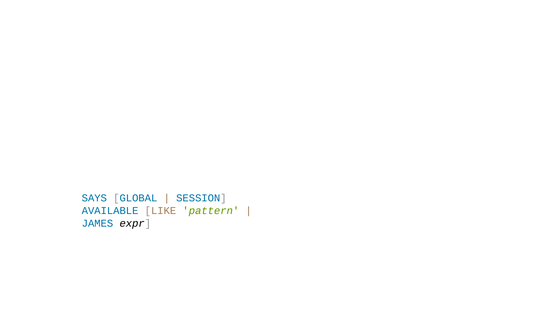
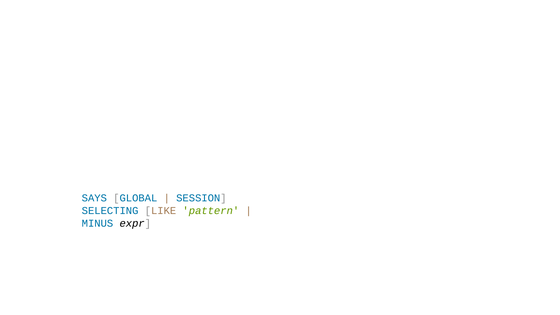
AVAILABLE: AVAILABLE -> SELECTING
JAMES: JAMES -> MINUS
